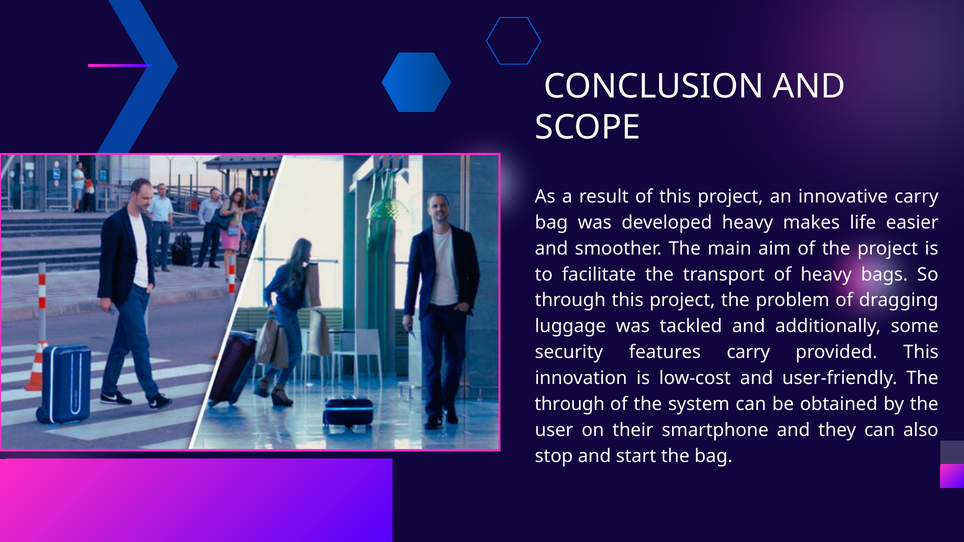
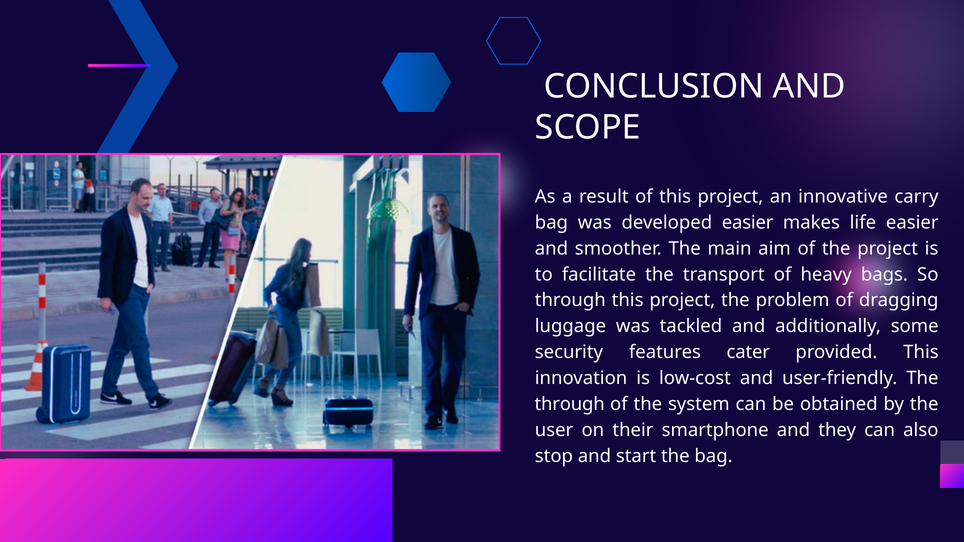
developed heavy: heavy -> easier
features carry: carry -> cater
